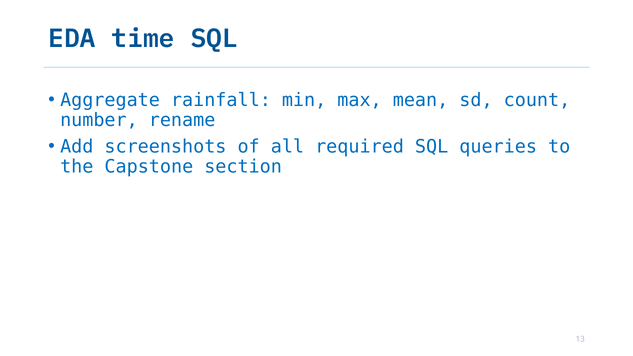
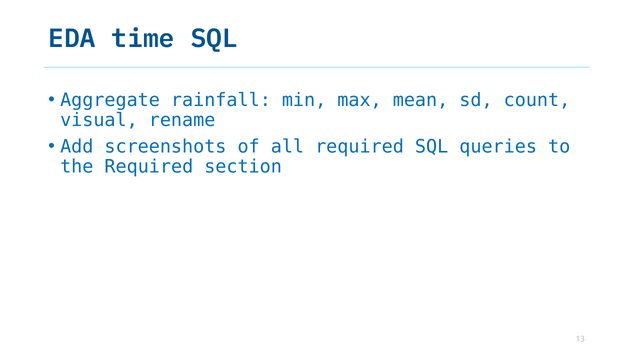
number: number -> visual
the Capstone: Capstone -> Required
